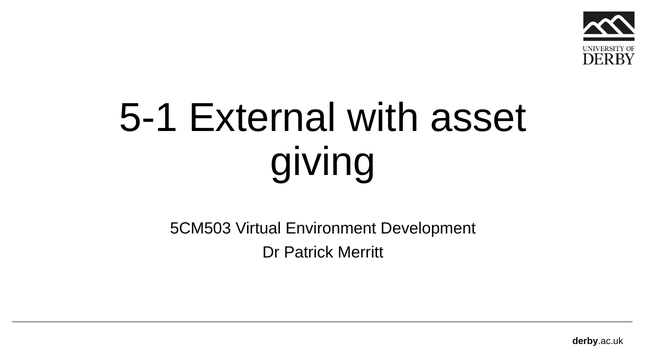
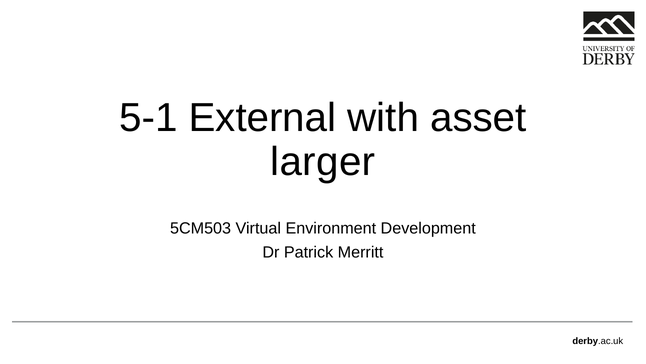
giving: giving -> larger
